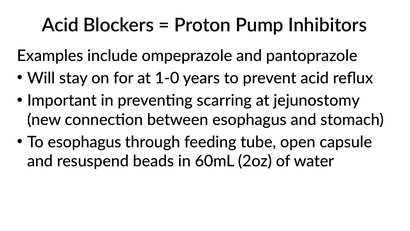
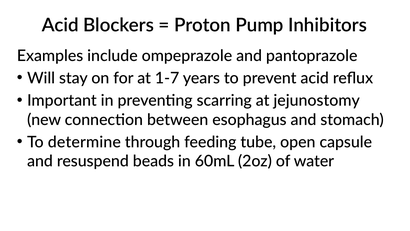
1-0: 1-0 -> 1-7
To esophagus: esophagus -> determine
